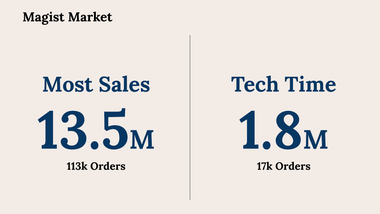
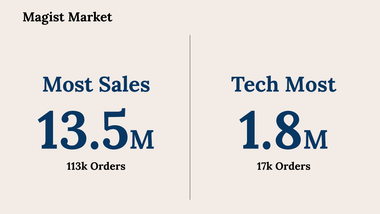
Tech Time: Time -> Most
